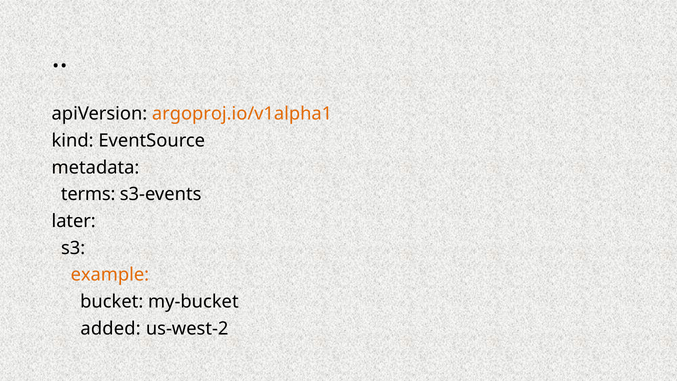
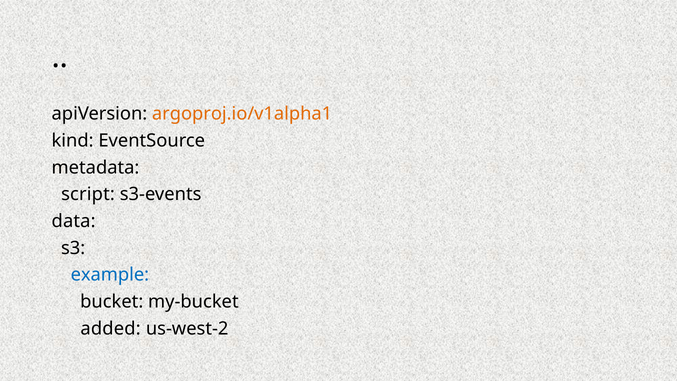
terms: terms -> script
later: later -> data
example colour: orange -> blue
